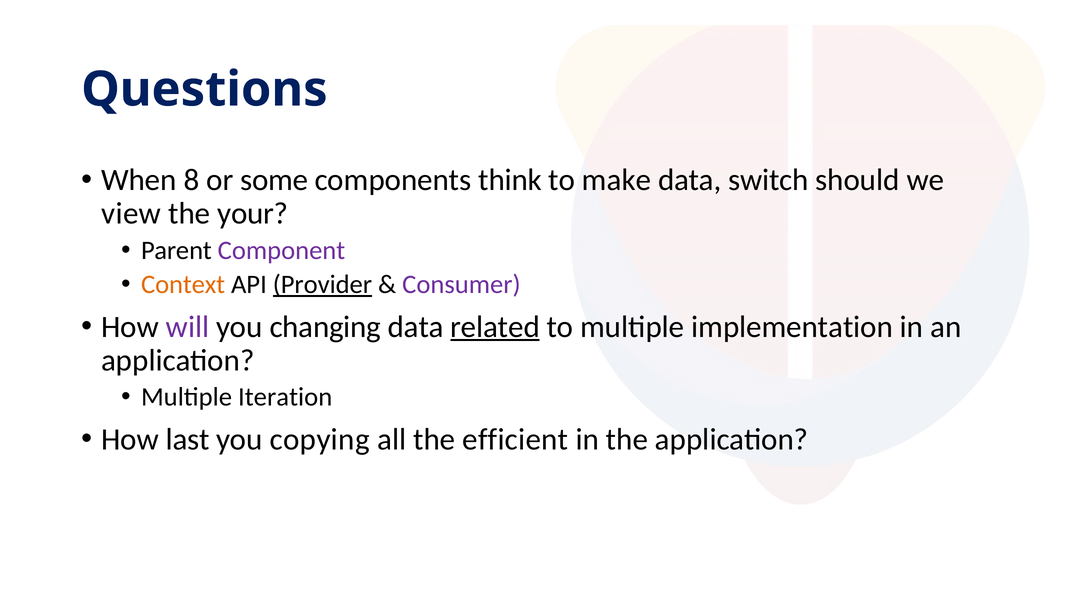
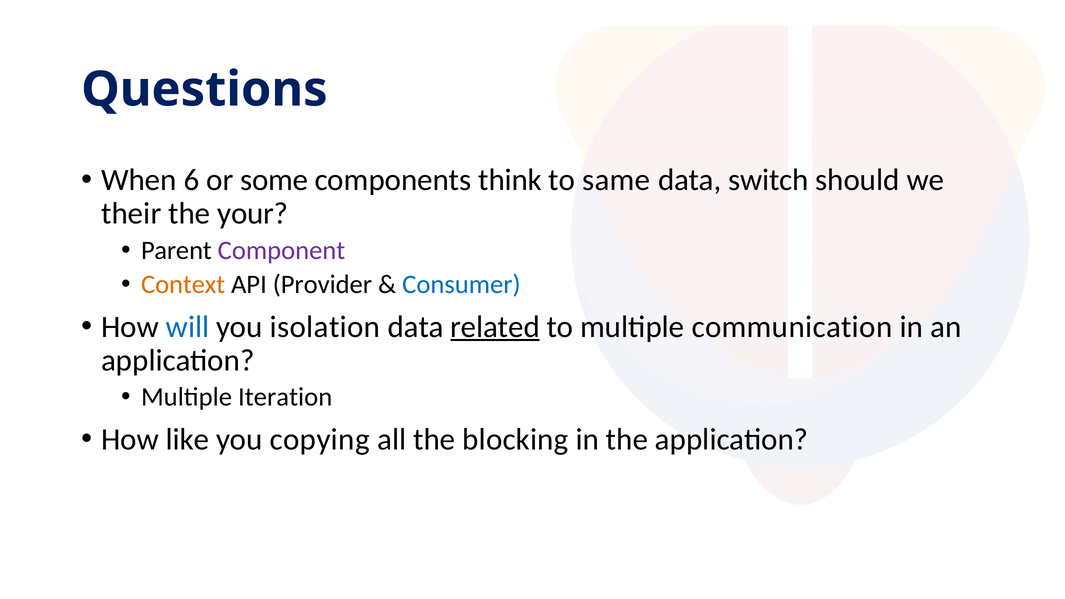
8: 8 -> 6
make: make -> same
view: view -> their
Provider underline: present -> none
Consumer colour: purple -> blue
will colour: purple -> blue
changing: changing -> isolation
implementation: implementation -> communication
last: last -> like
efficient: efficient -> blocking
